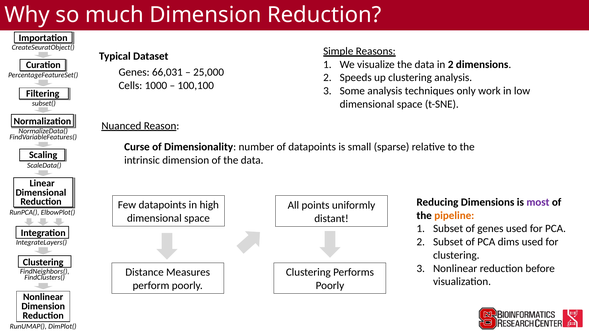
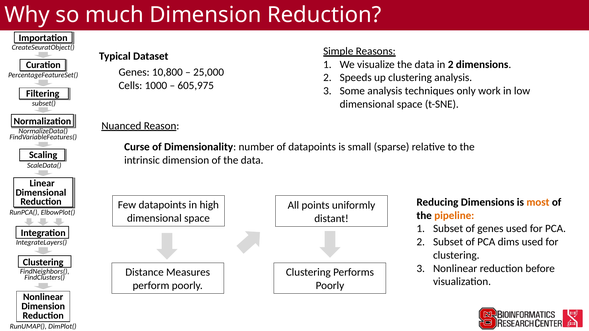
66,031: 66,031 -> 10,800
100,100: 100,100 -> 605,975
most colour: purple -> orange
